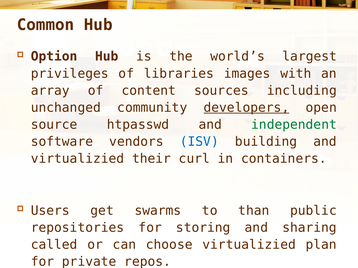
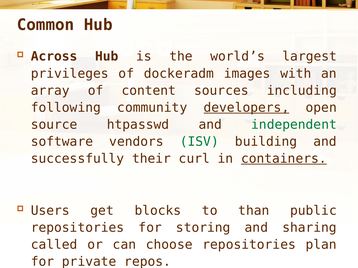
Option: Option -> Across
libraries: libraries -> dockeradm
unchanged: unchanged -> following
ISV colour: blue -> green
virtualizied at (78, 159): virtualizied -> successfully
containers underline: none -> present
swarms: swarms -> blocks
choose virtualizied: virtualizied -> repositories
